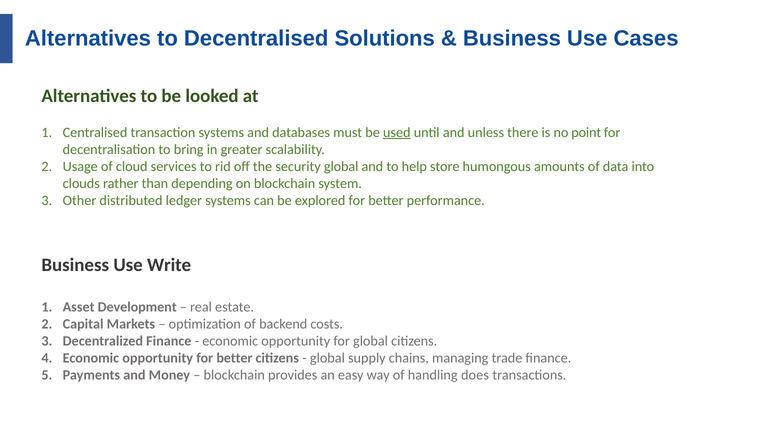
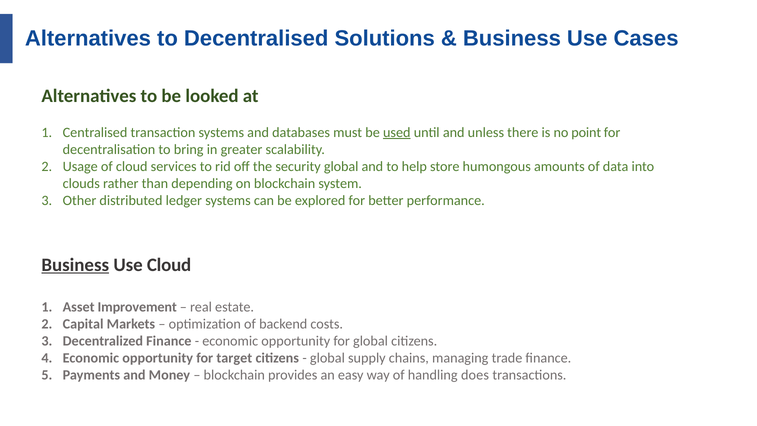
Business at (75, 265) underline: none -> present
Use Write: Write -> Cloud
Development: Development -> Improvement
opportunity for better: better -> target
